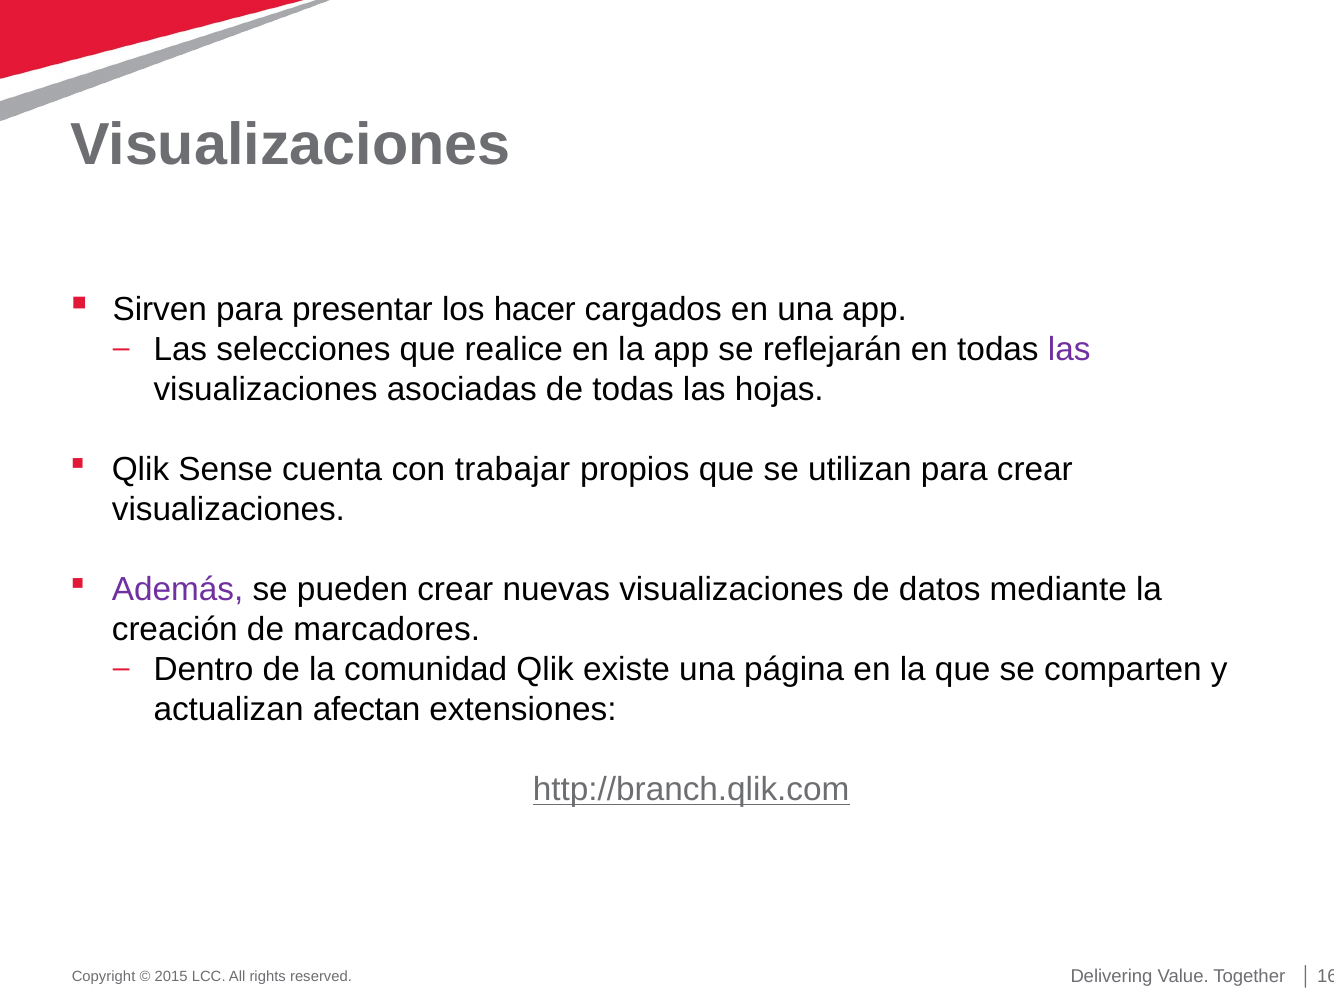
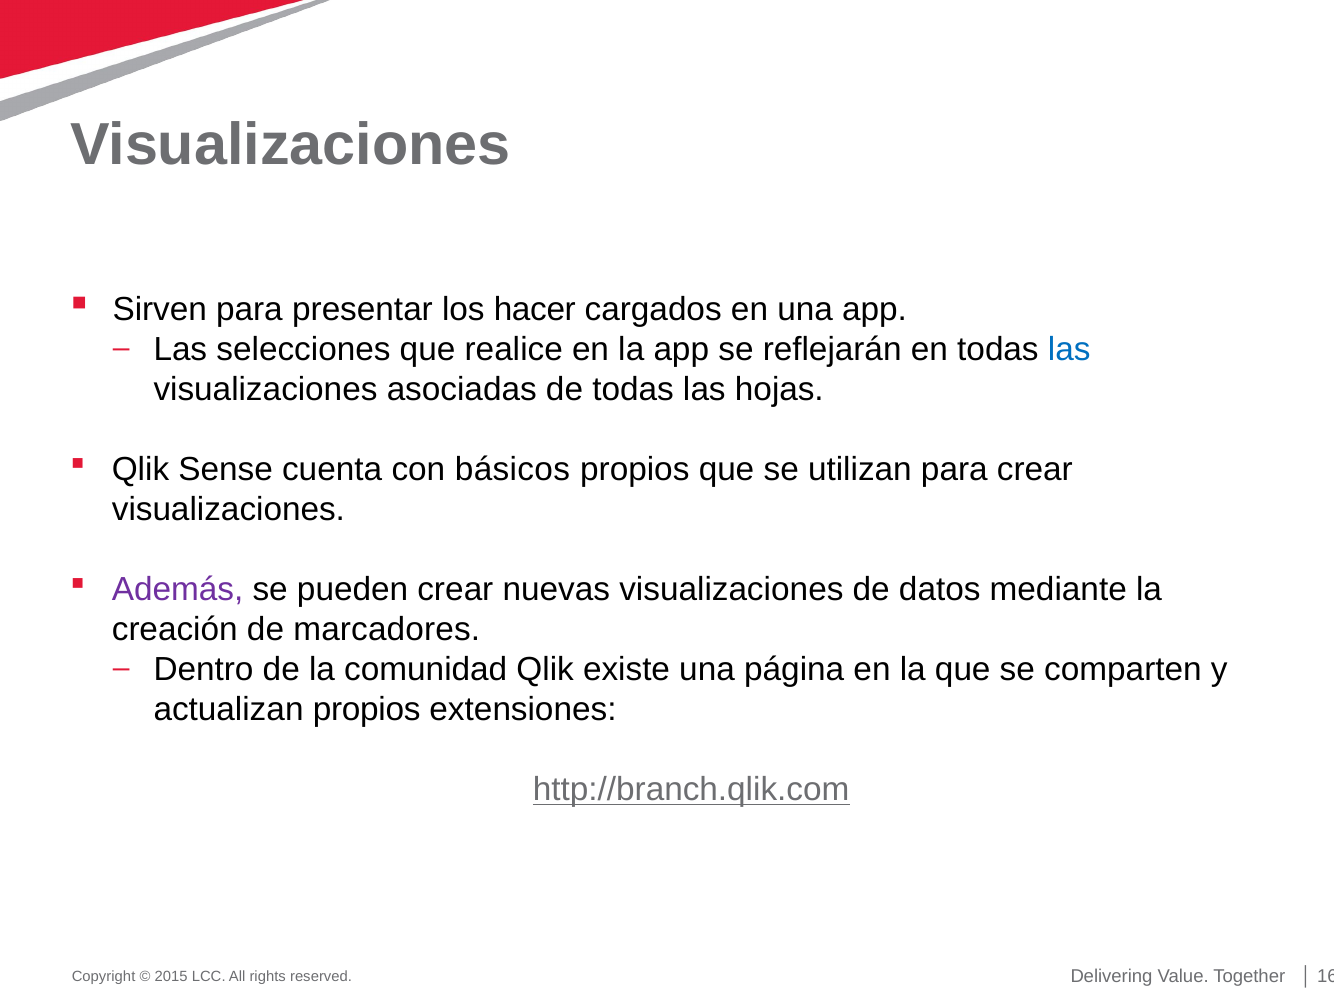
las at (1069, 350) colour: purple -> blue
trabajar: trabajar -> básicos
actualizan afectan: afectan -> propios
